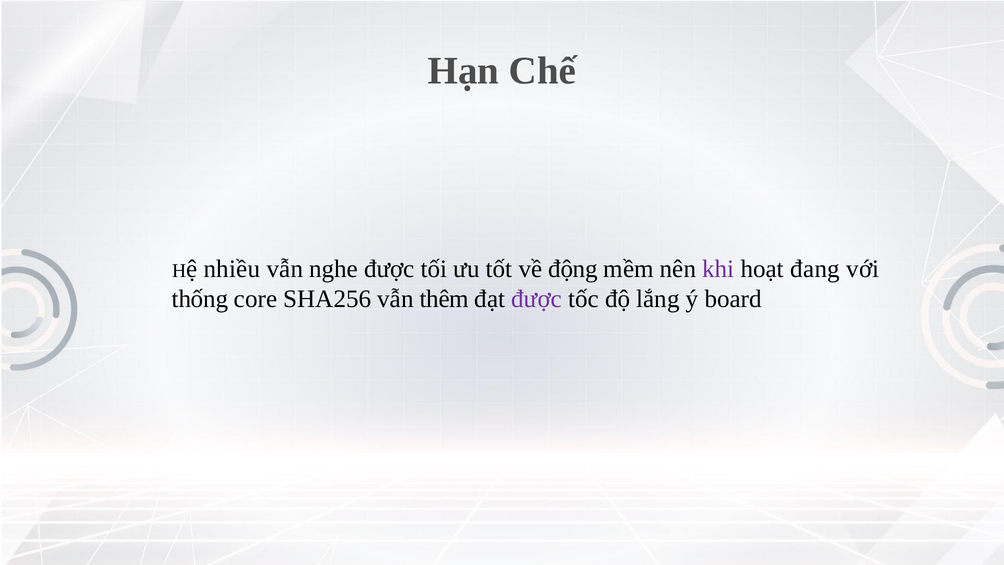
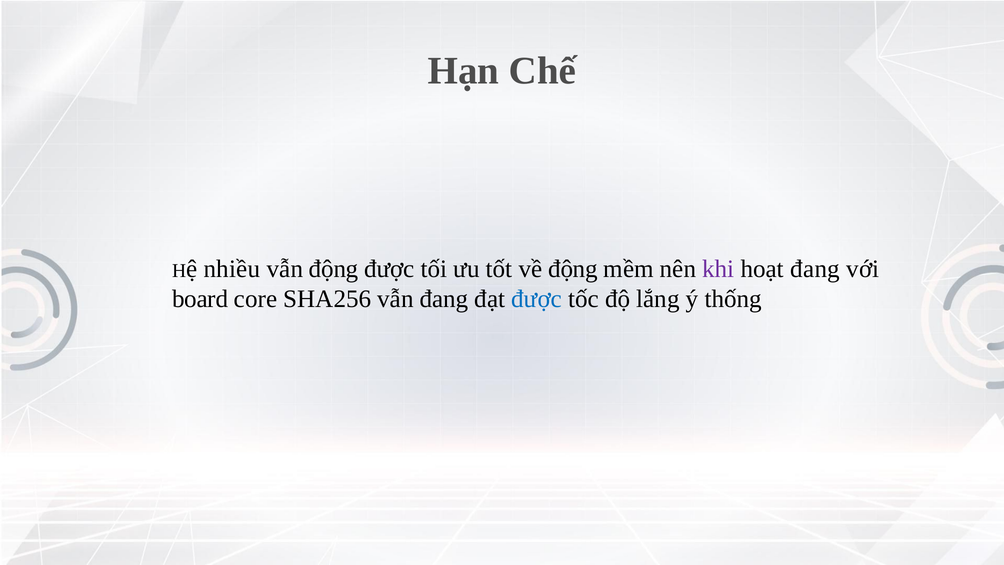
vẫn nghe: nghe -> động
thống: thống -> board
vẫn thêm: thêm -> đang
được at (537, 299) colour: purple -> blue
board: board -> thống
